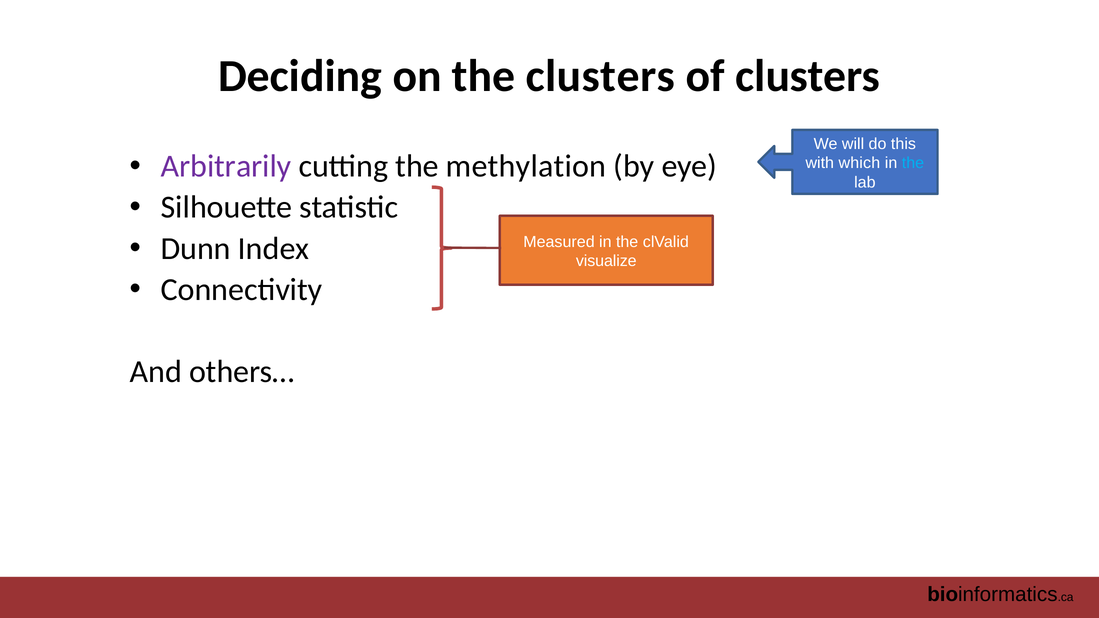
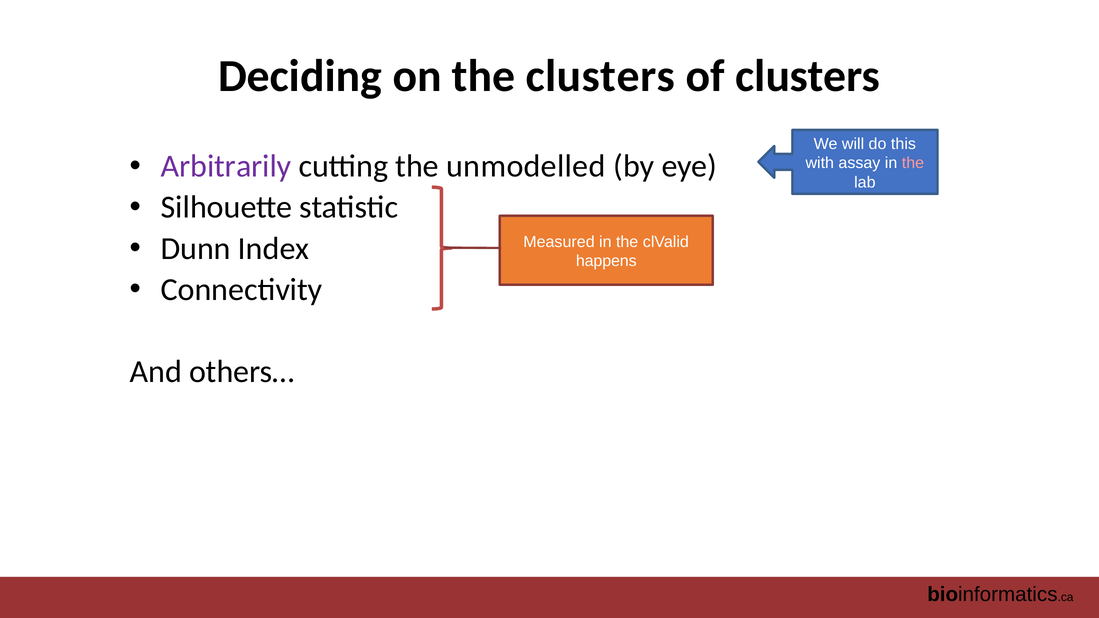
methylation: methylation -> unmodelled
which: which -> assay
the at (913, 163) colour: light blue -> pink
visualize: visualize -> happens
